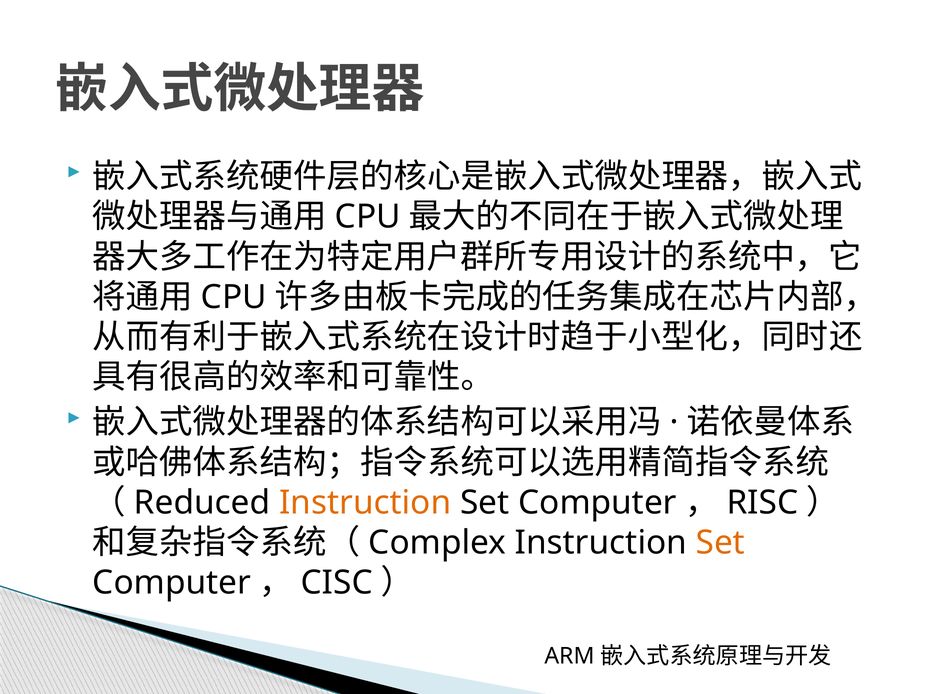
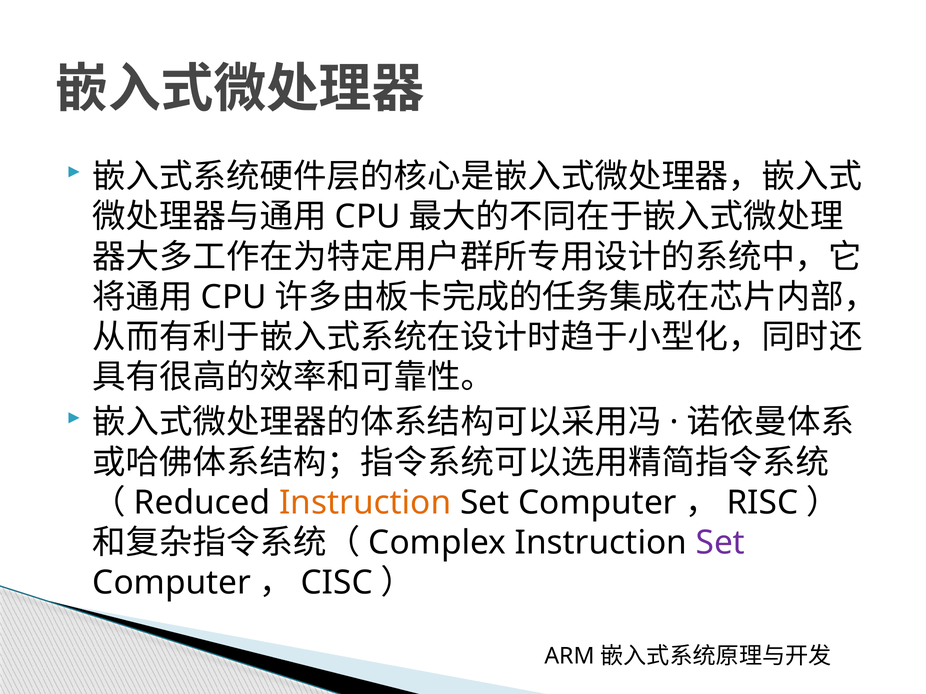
Set at (720, 543) colour: orange -> purple
